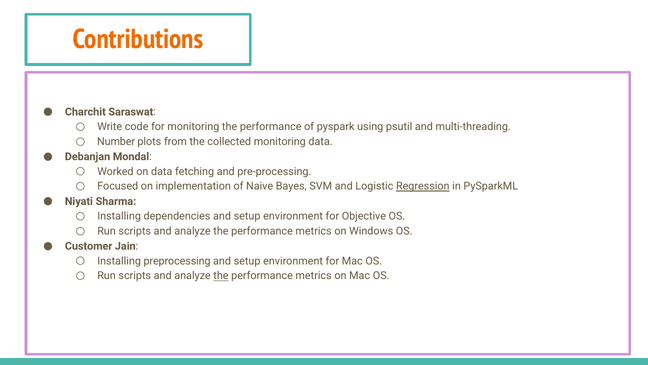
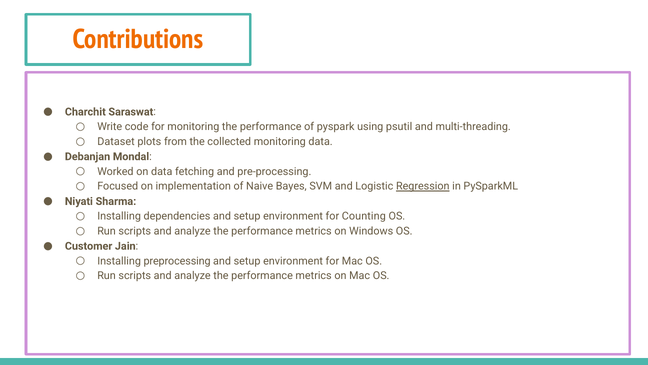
Number: Number -> Dataset
Objective: Objective -> Counting
the at (221, 276) underline: present -> none
